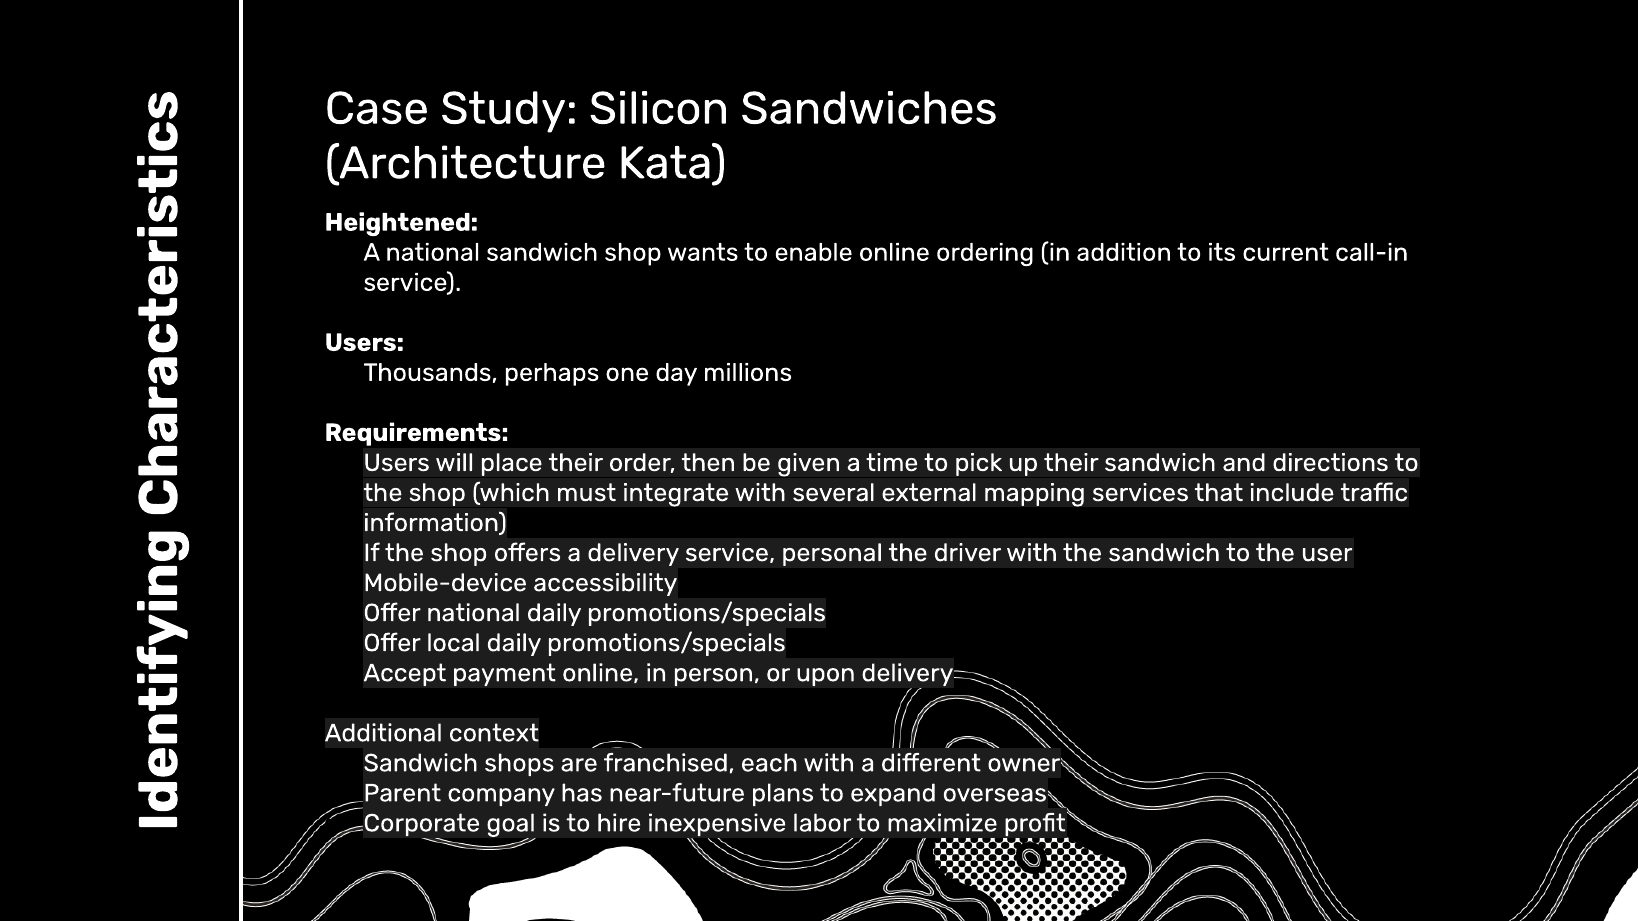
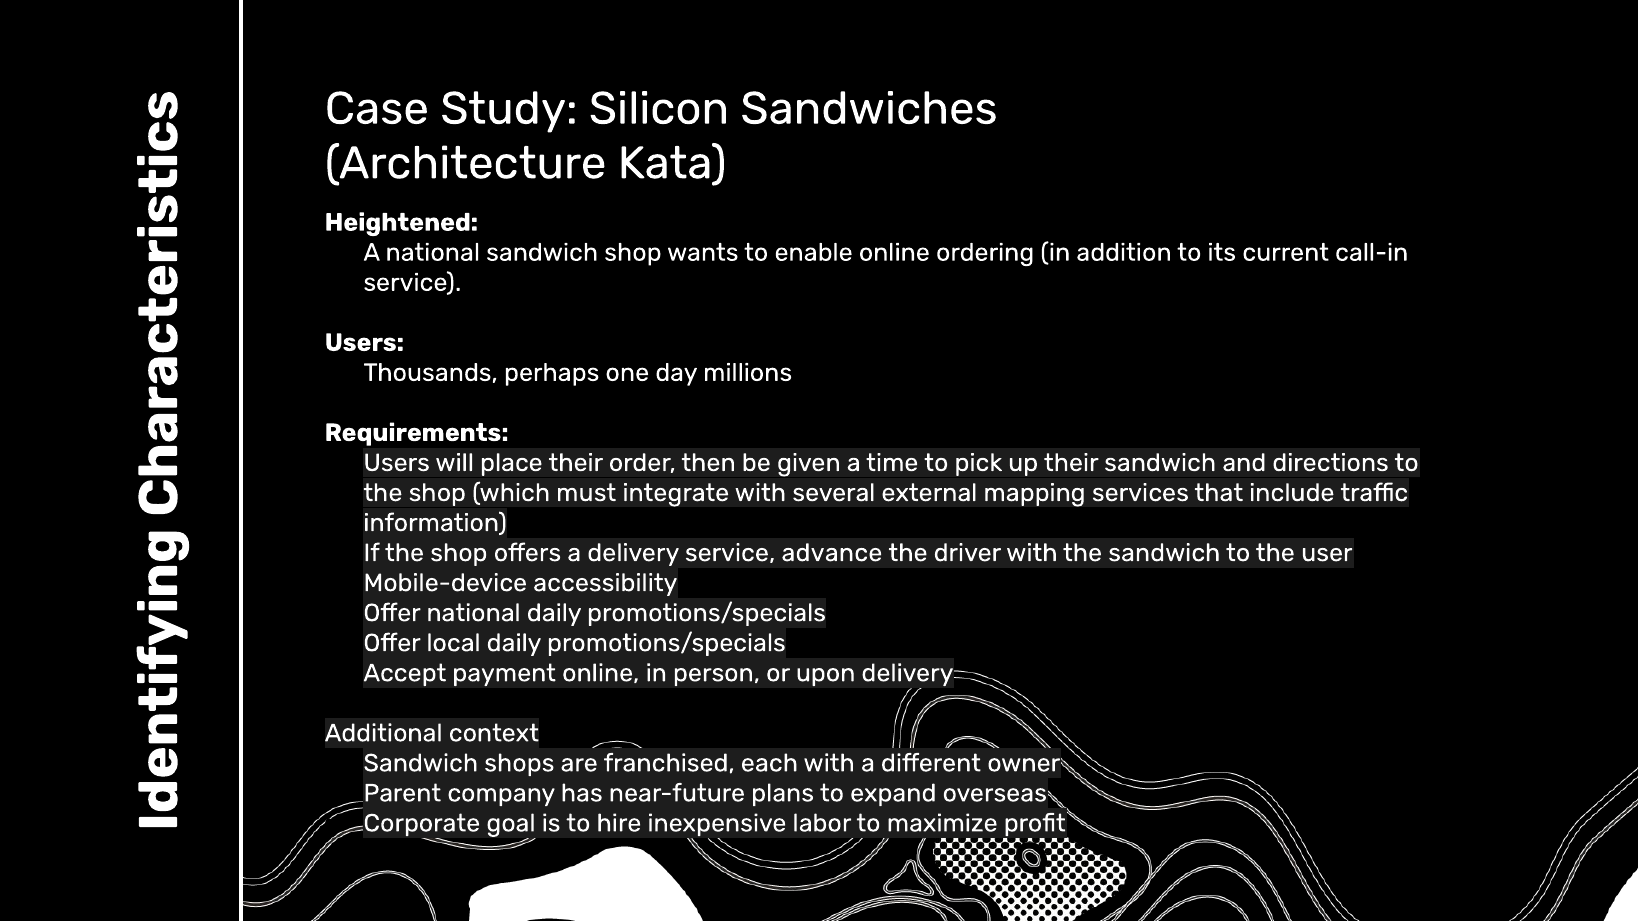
personal: personal -> advance
